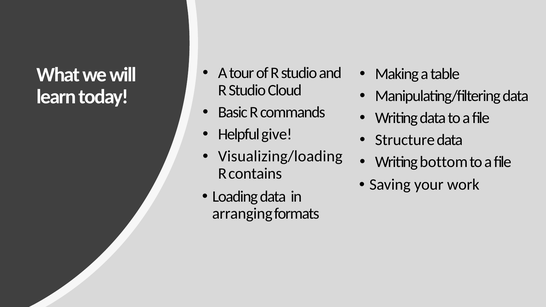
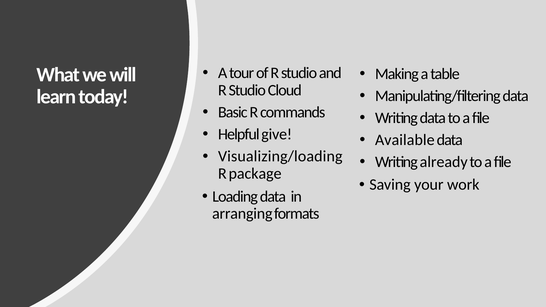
Structure: Structure -> Available
bottom: bottom -> already
contains: contains -> package
